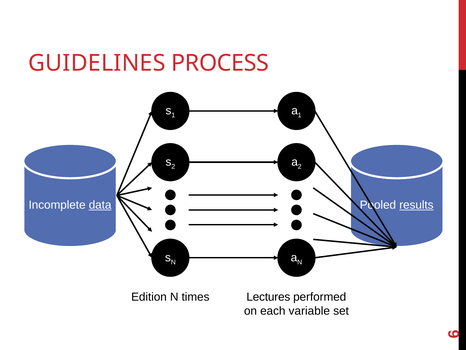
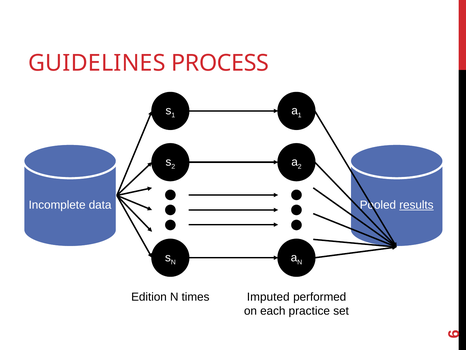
data underline: present -> none
Lectures: Lectures -> Imputed
variable: variable -> practice
